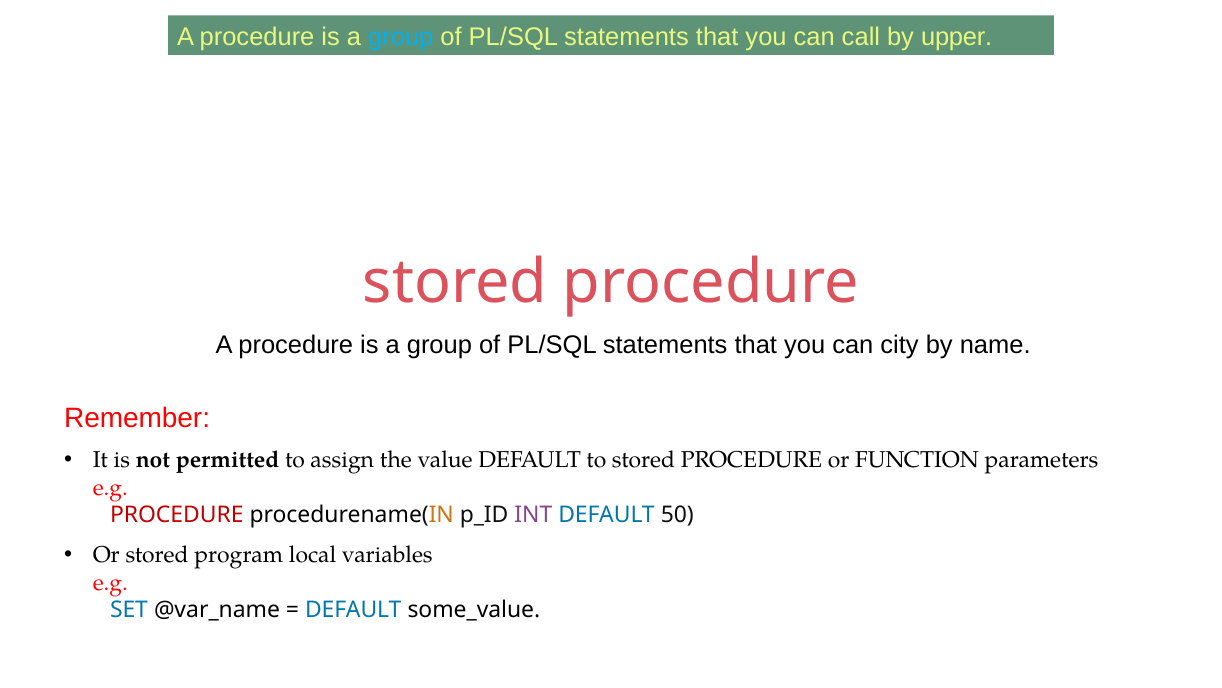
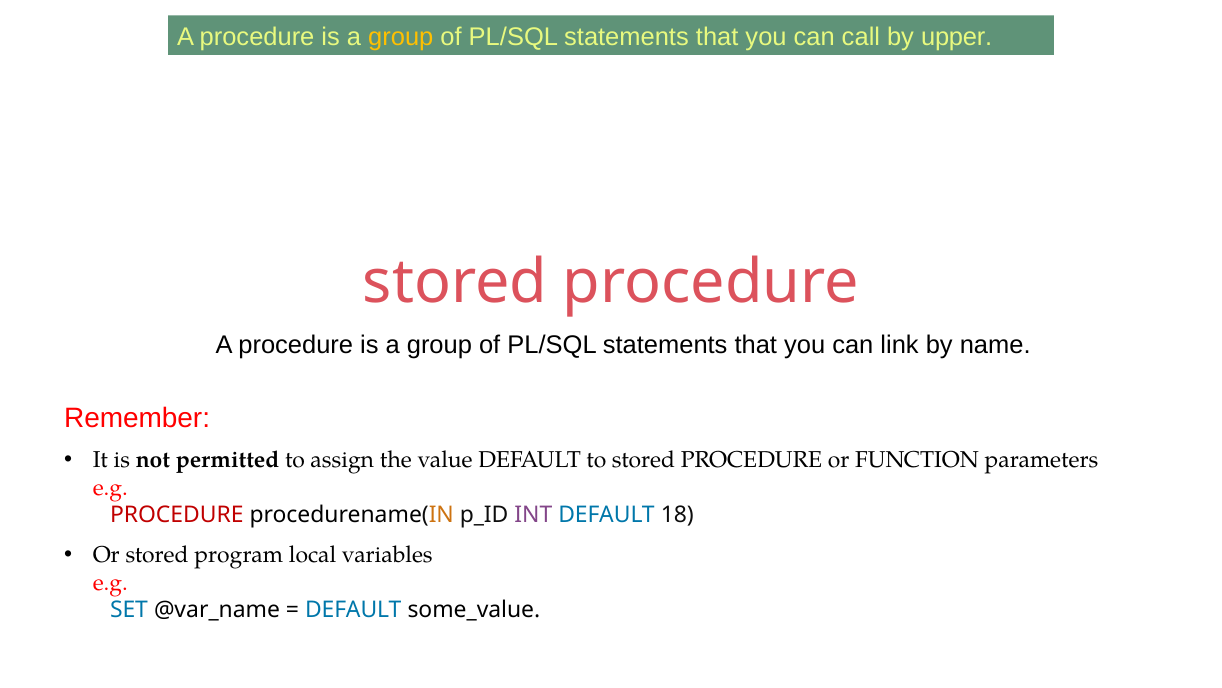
group at (401, 37) colour: light blue -> yellow
city: city -> link
50: 50 -> 18
